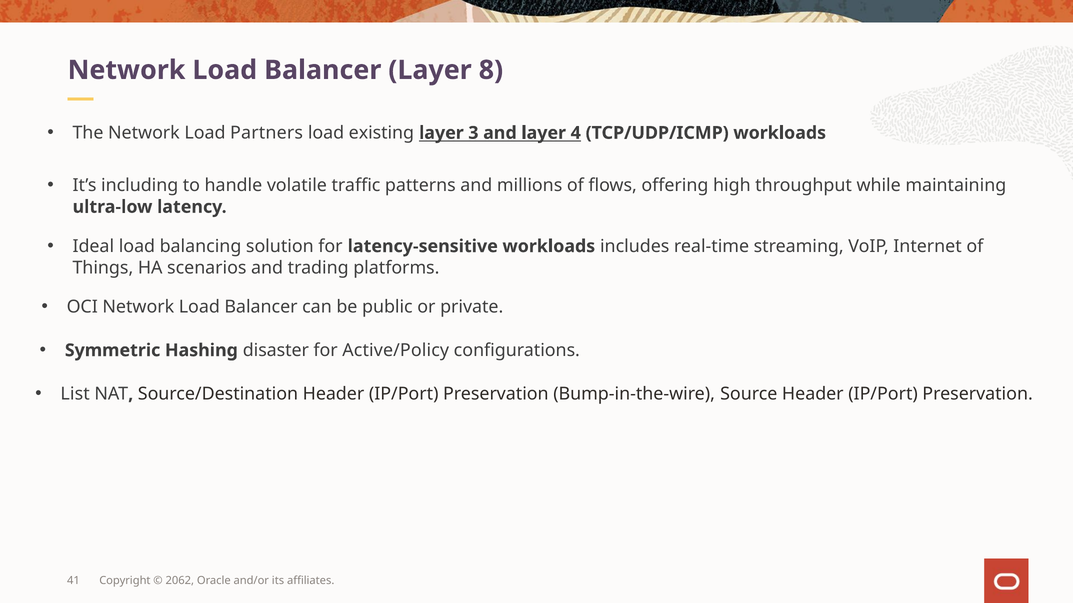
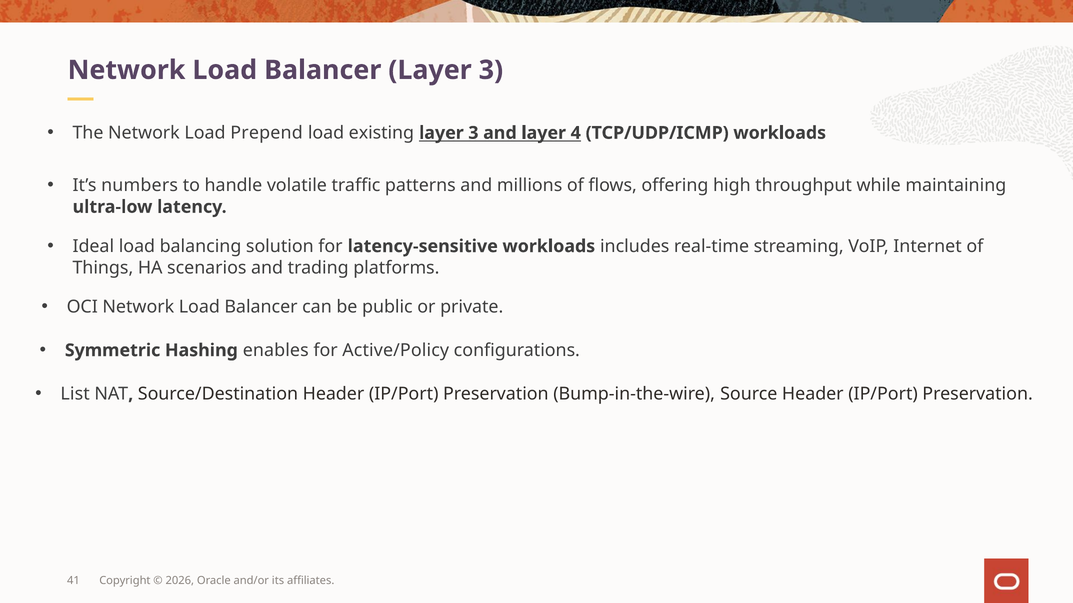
Balancer Layer 8: 8 -> 3
Partners: Partners -> Prepend
including: including -> numbers
disaster: disaster -> enables
2062: 2062 -> 2026
